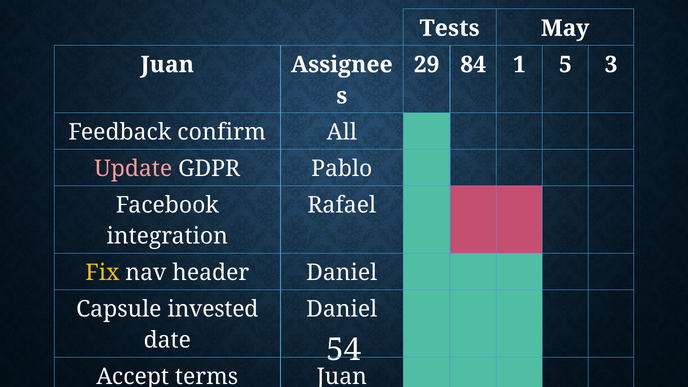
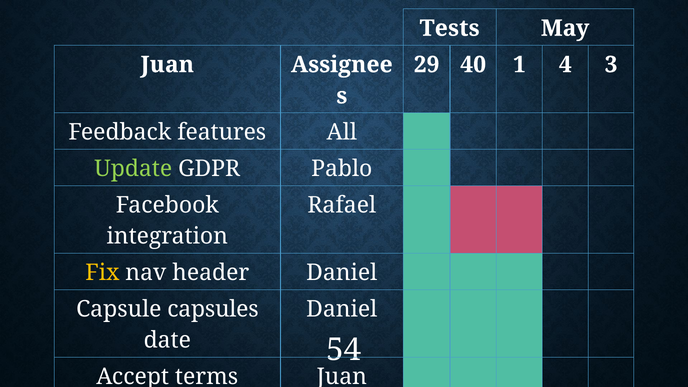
84: 84 -> 40
5: 5 -> 4
confirm: confirm -> features
Update colour: pink -> light green
invested: invested -> capsules
